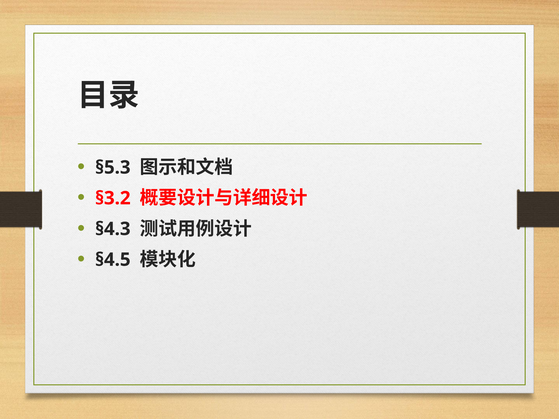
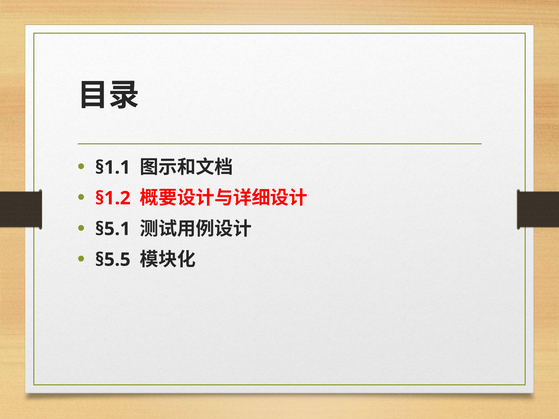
§5.3: §5.3 -> §1.1
§3.2: §3.2 -> §1.2
§4.3: §4.3 -> §5.1
§4.5: §4.5 -> §5.5
